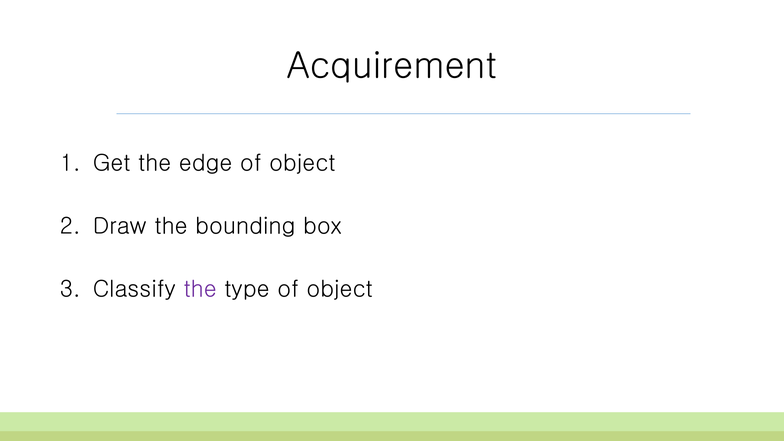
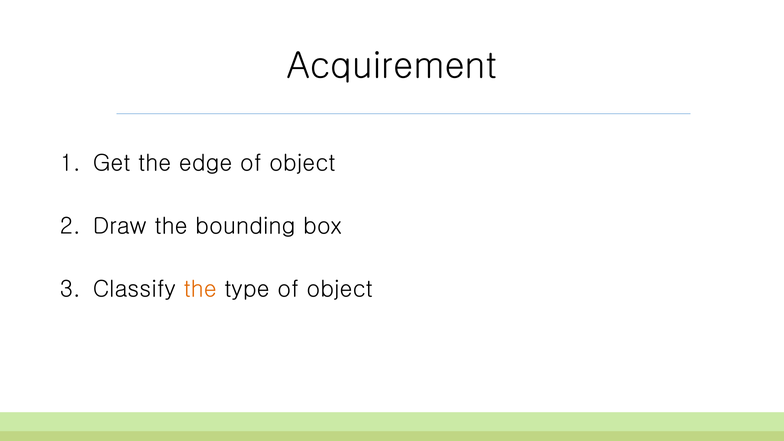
the at (200, 289) colour: purple -> orange
